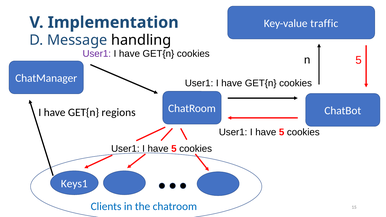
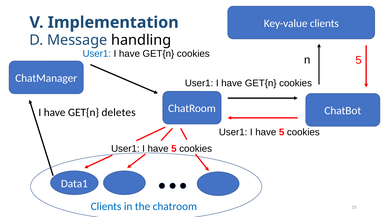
Key-value traffic: traffic -> clients
User1 at (97, 54) colour: purple -> blue
regions: regions -> deletes
Keys1: Keys1 -> Data1
